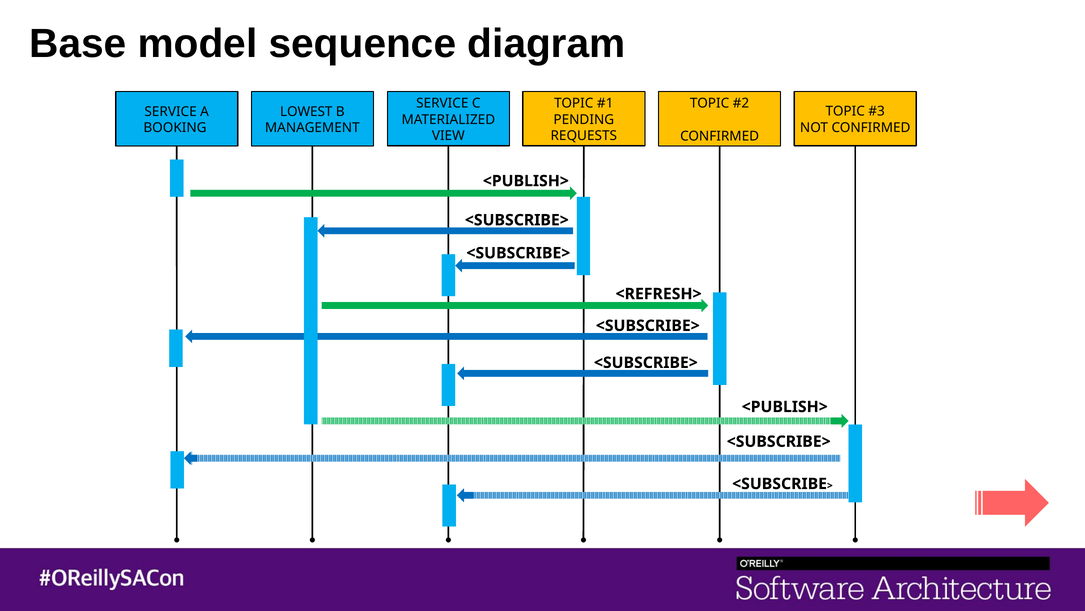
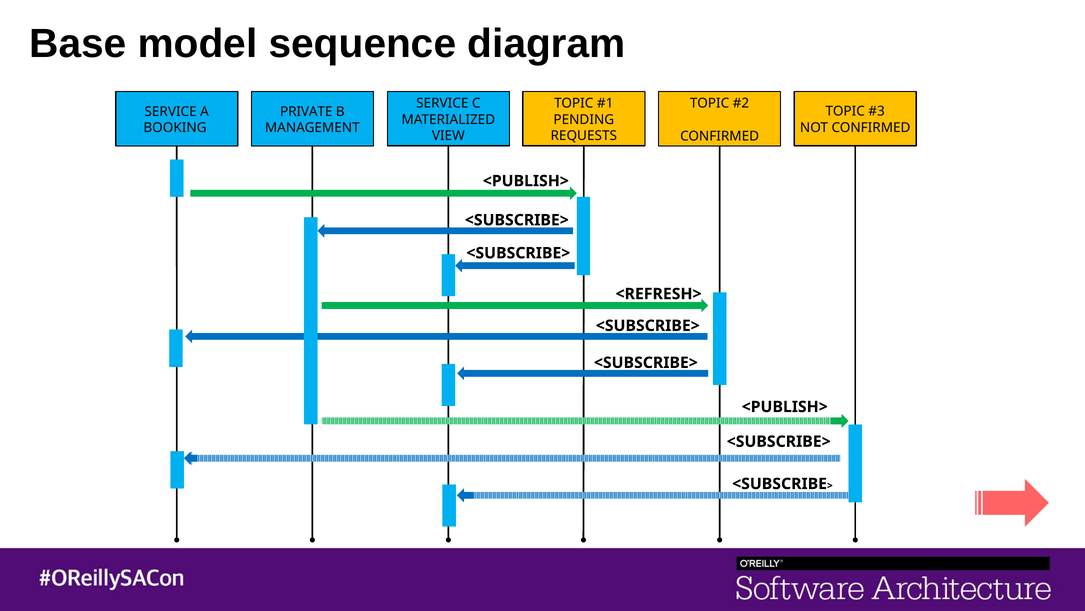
LOWEST: LOWEST -> PRIVATE
